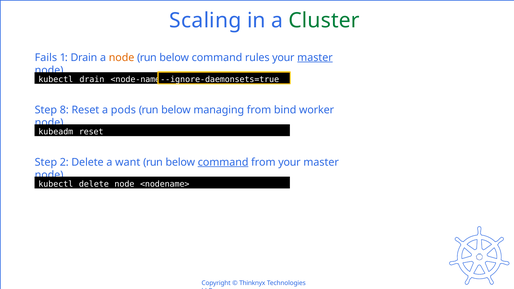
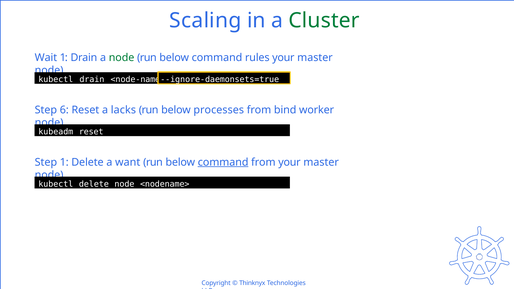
Fails: Fails -> Wait
node at (122, 58) colour: orange -> green
master at (315, 58) underline: present -> none
8: 8 -> 6
pods: pods -> lacks
managing: managing -> processes
Step 2: 2 -> 1
